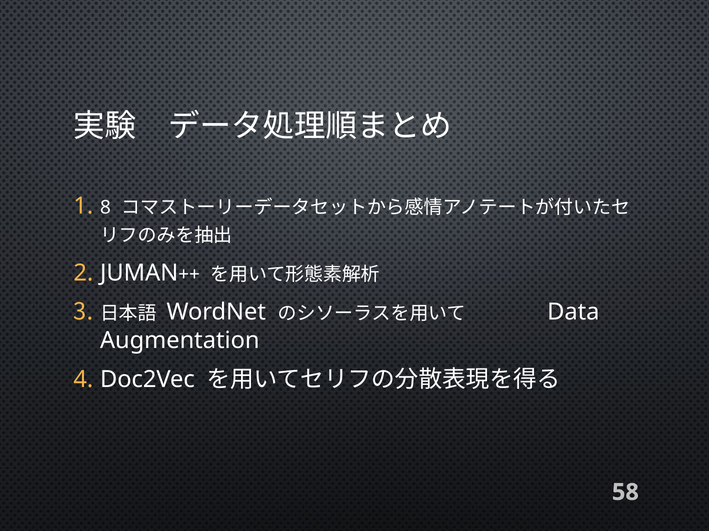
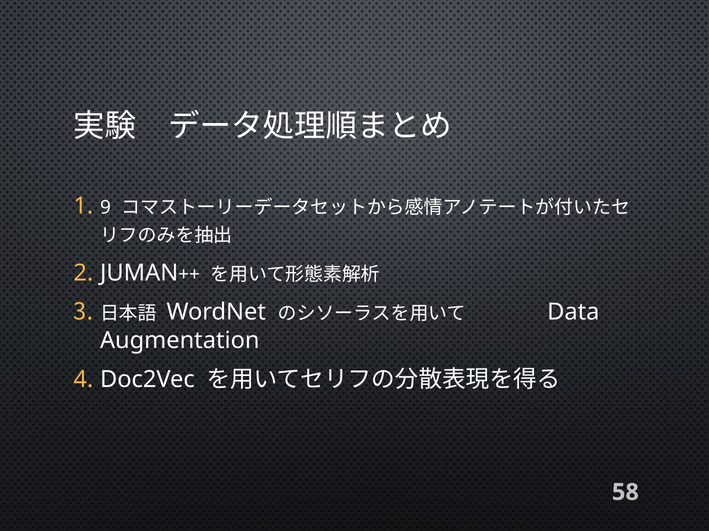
8: 8 -> 9
